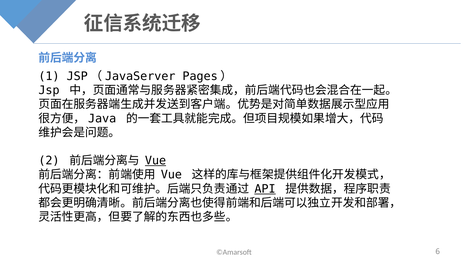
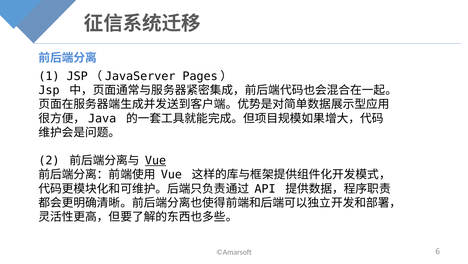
API underline: present -> none
